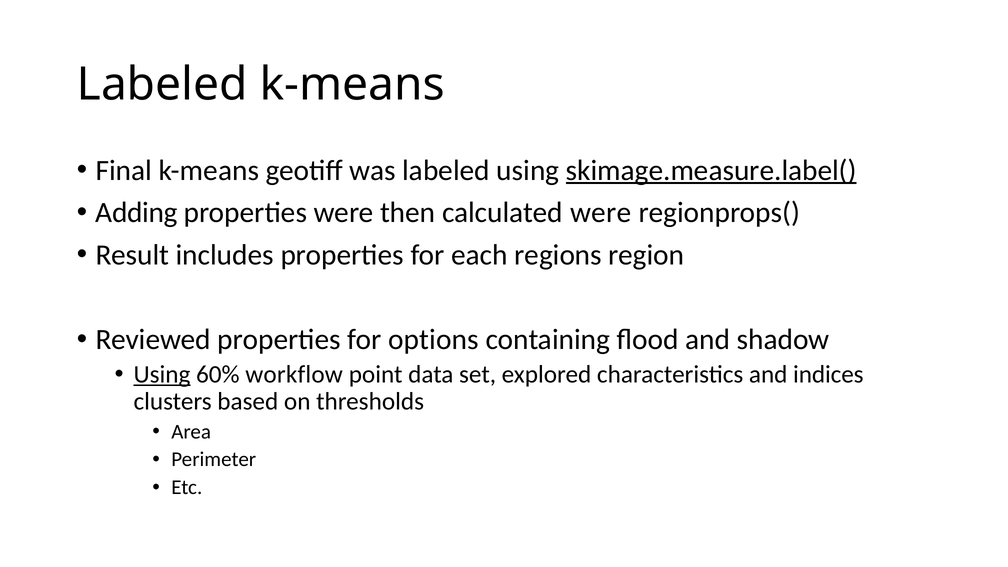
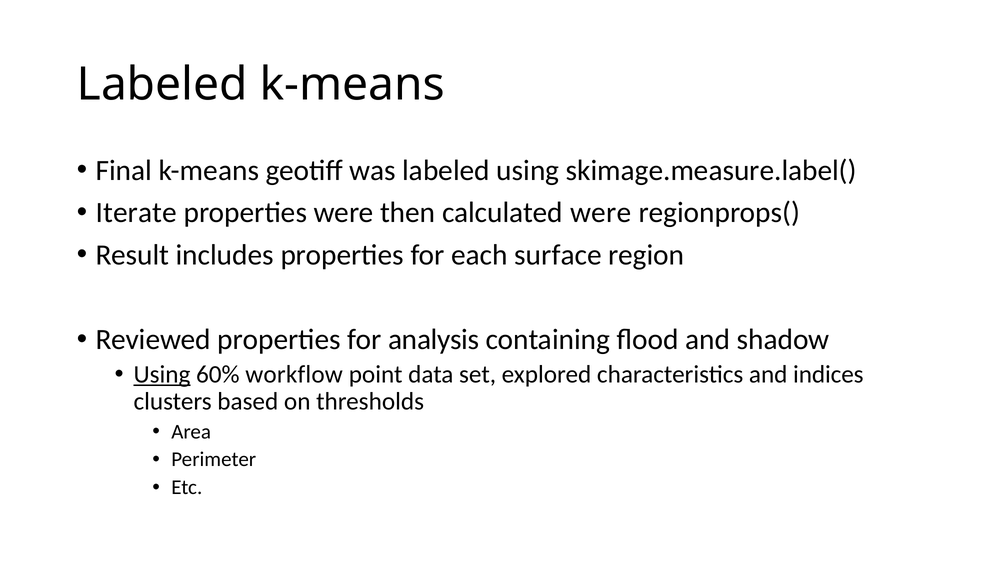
skimage.measure.label( underline: present -> none
Adding: Adding -> Iterate
regions: regions -> surface
options: options -> analysis
